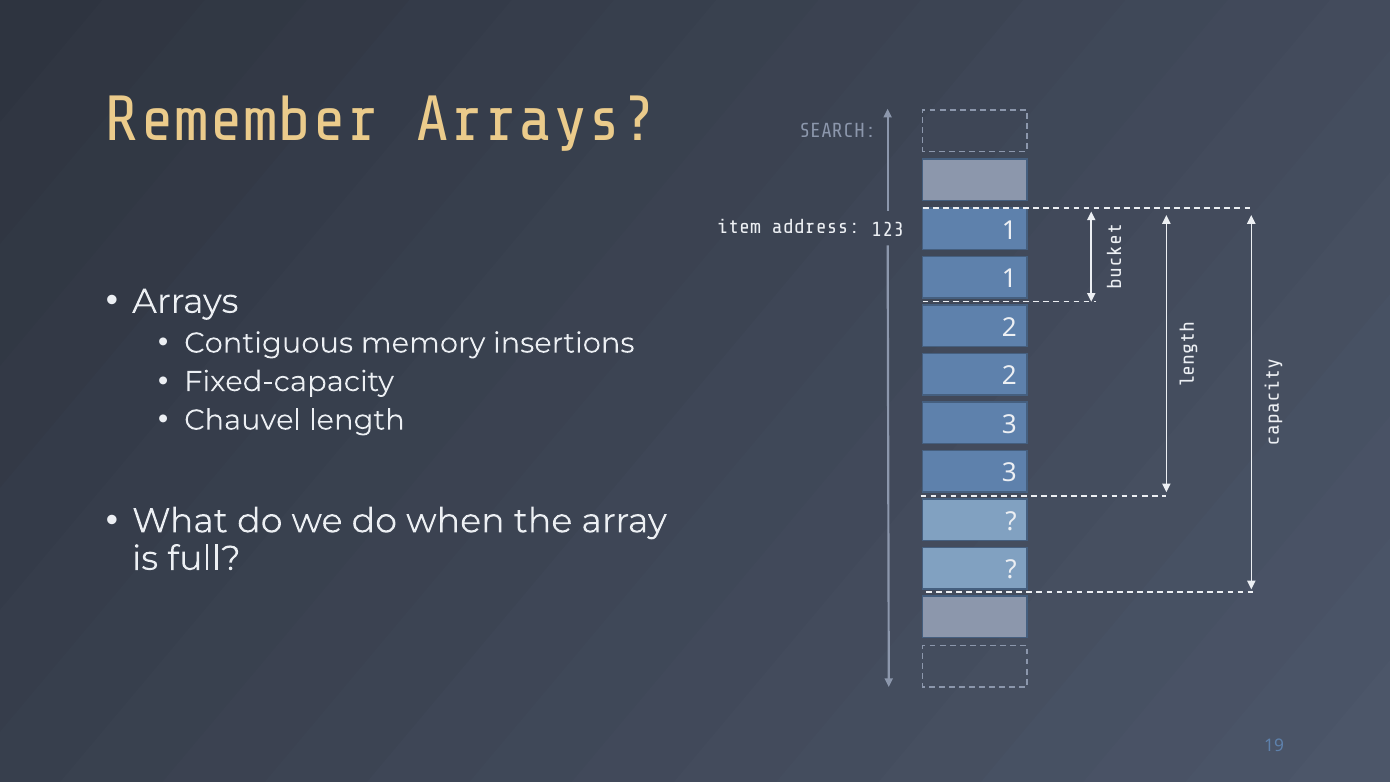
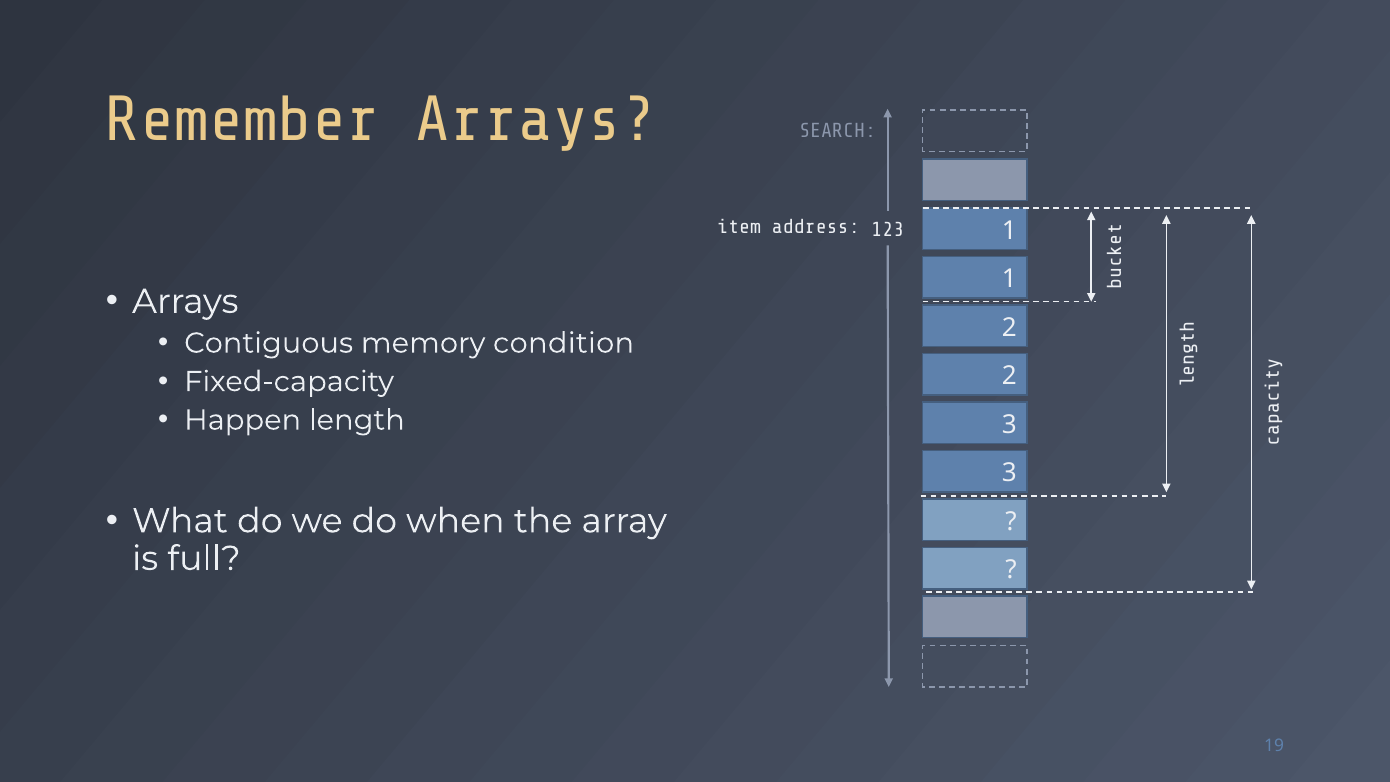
insertions: insertions -> condition
Chauvel: Chauvel -> Happen
